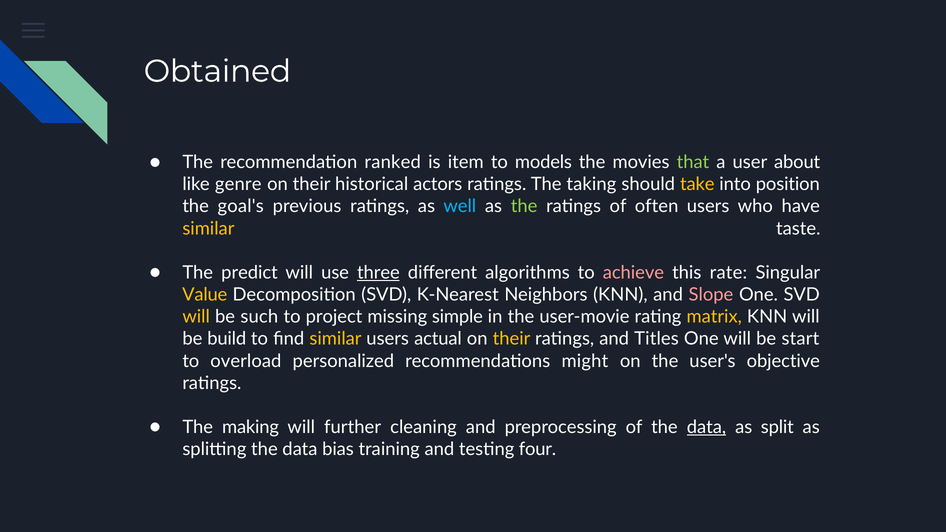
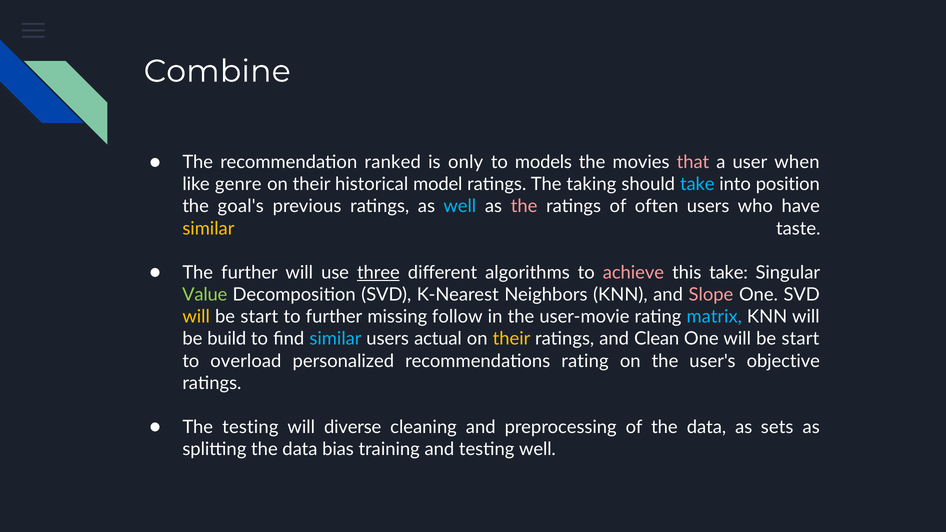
Obtained: Obtained -> Combine
item: item -> only
that colour: light green -> pink
about: about -> when
actors: actors -> model
take at (697, 184) colour: yellow -> light blue
the at (524, 206) colour: light green -> pink
The predict: predict -> further
this rate: rate -> take
Value colour: yellow -> light green
such at (259, 317): such -> start
to project: project -> further
simple: simple -> follow
matrix colour: yellow -> light blue
similar at (336, 339) colour: yellow -> light blue
Titles: Titles -> Clean
recommendations might: might -> rating
The making: making -> testing
further: further -> diverse
data at (706, 427) underline: present -> none
split: split -> sets
testing four: four -> well
